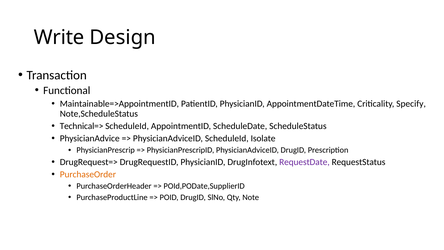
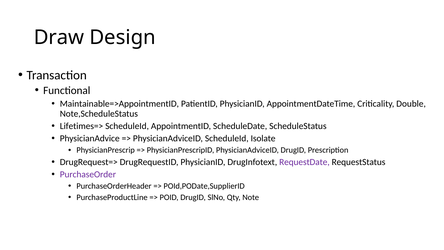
Write: Write -> Draw
Specify: Specify -> Double
Technical=>: Technical=> -> Lifetimes=>
PurchaseOrder colour: orange -> purple
